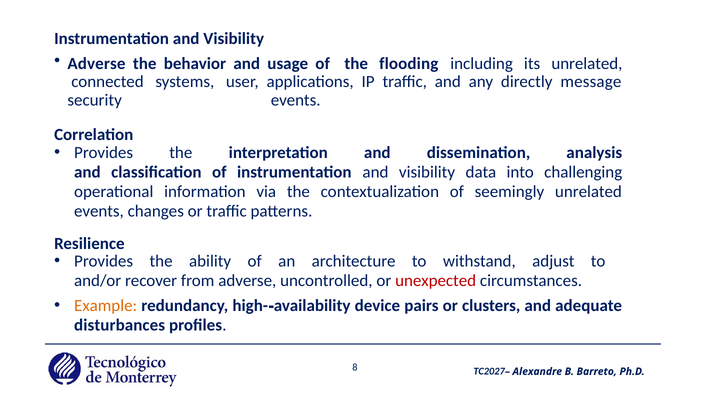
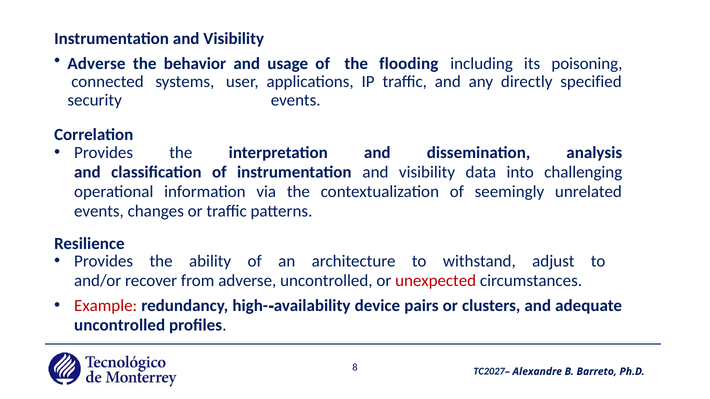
its unrelated: unrelated -> poisoning
message: message -> specified
Example colour: orange -> red
disturbances at (120, 326): disturbances -> uncontrolled
